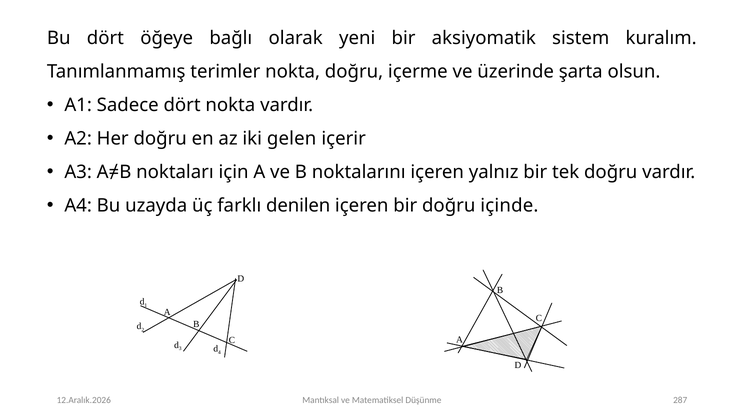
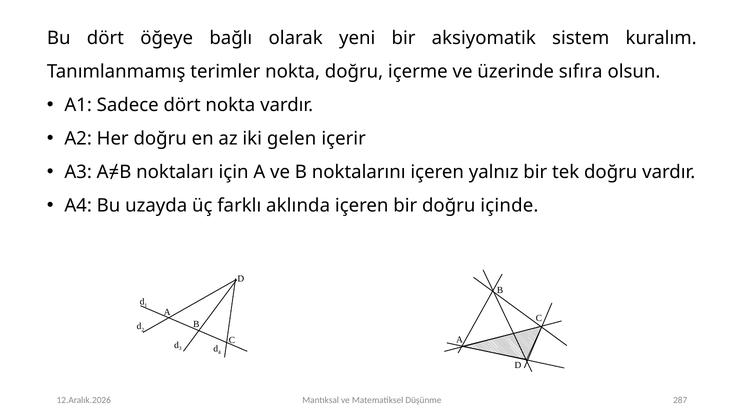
şarta: şarta -> sıfıra
denilen: denilen -> aklında
